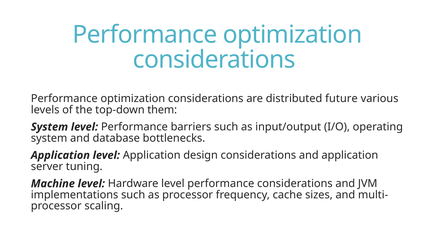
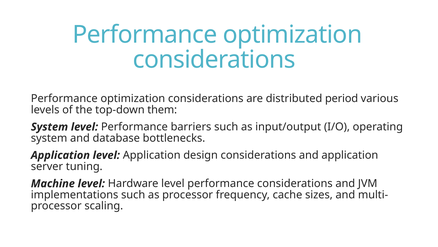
future: future -> period
